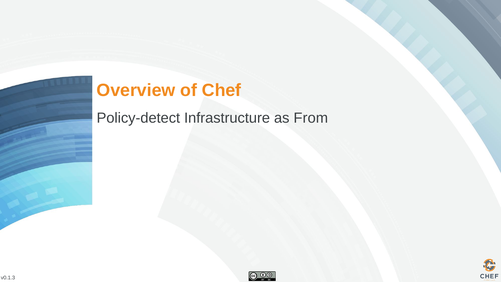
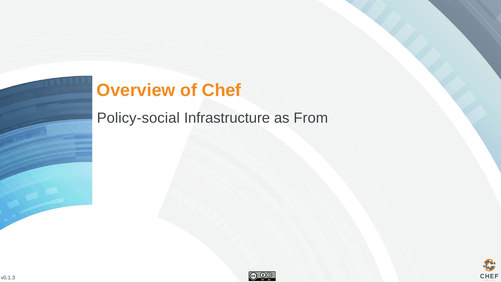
Policy-detect: Policy-detect -> Policy-social
